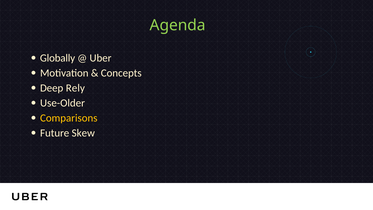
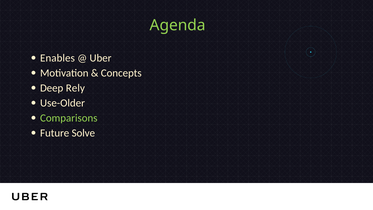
Globally: Globally -> Enables
Comparisons colour: yellow -> light green
Skew: Skew -> Solve
